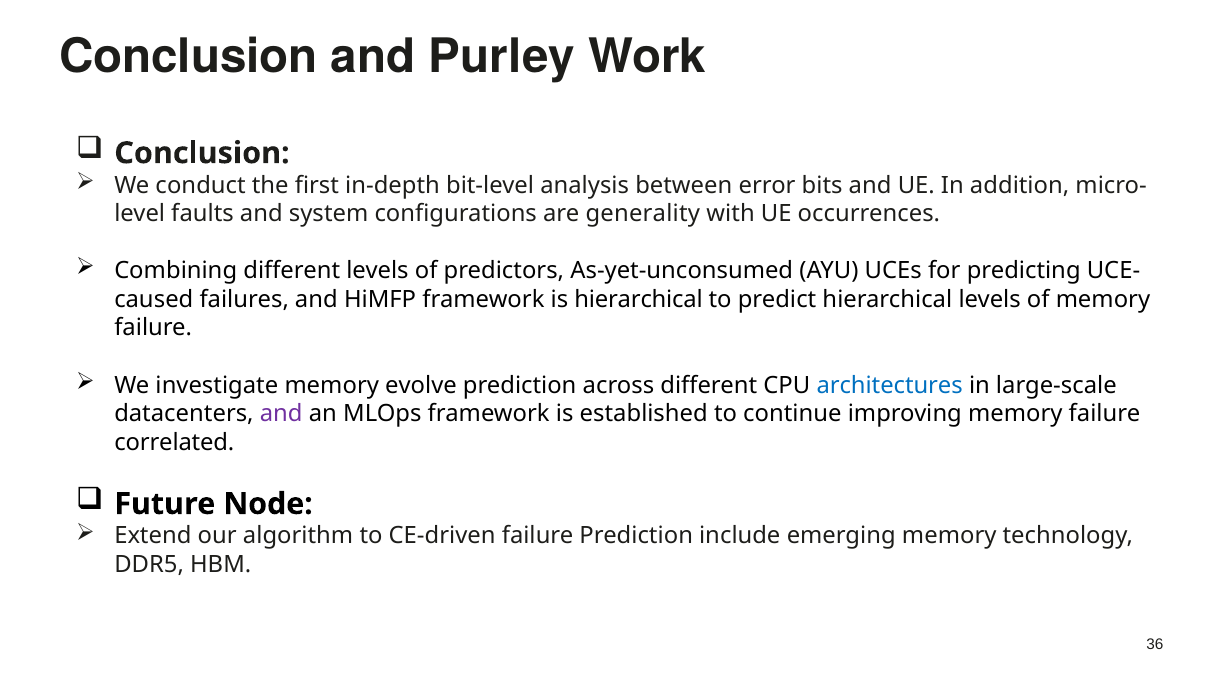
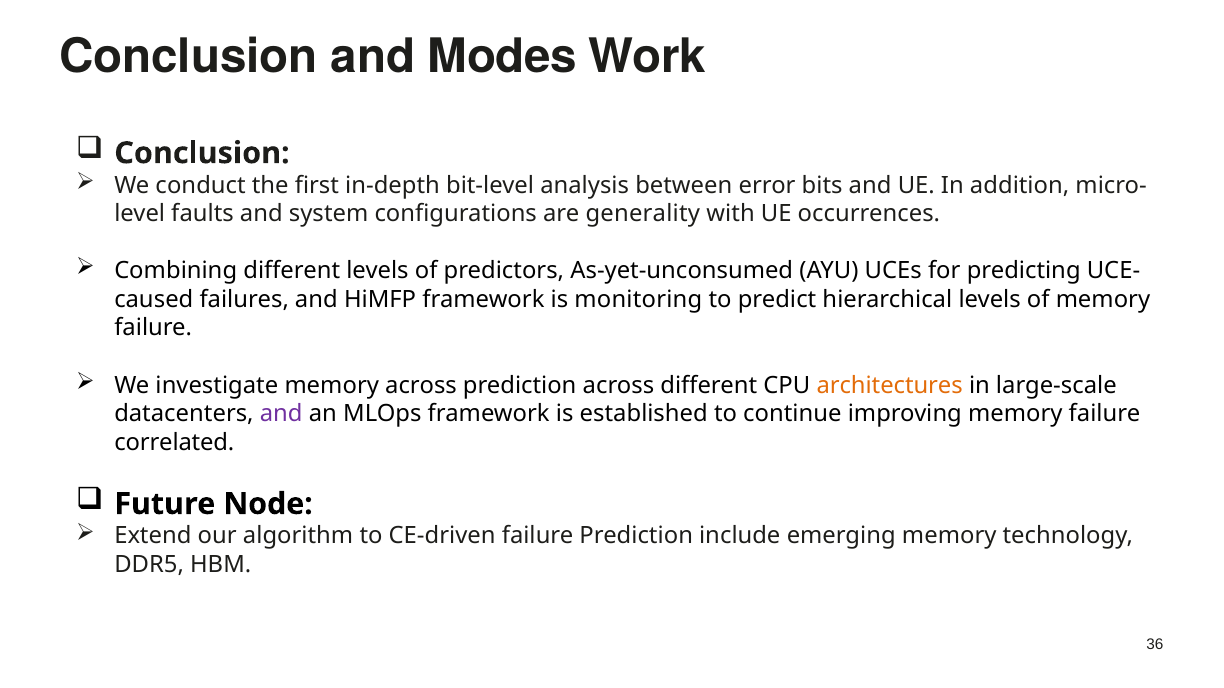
Purley: Purley -> Modes
is hierarchical: hierarchical -> monitoring
memory evolve: evolve -> across
architectures colour: blue -> orange
